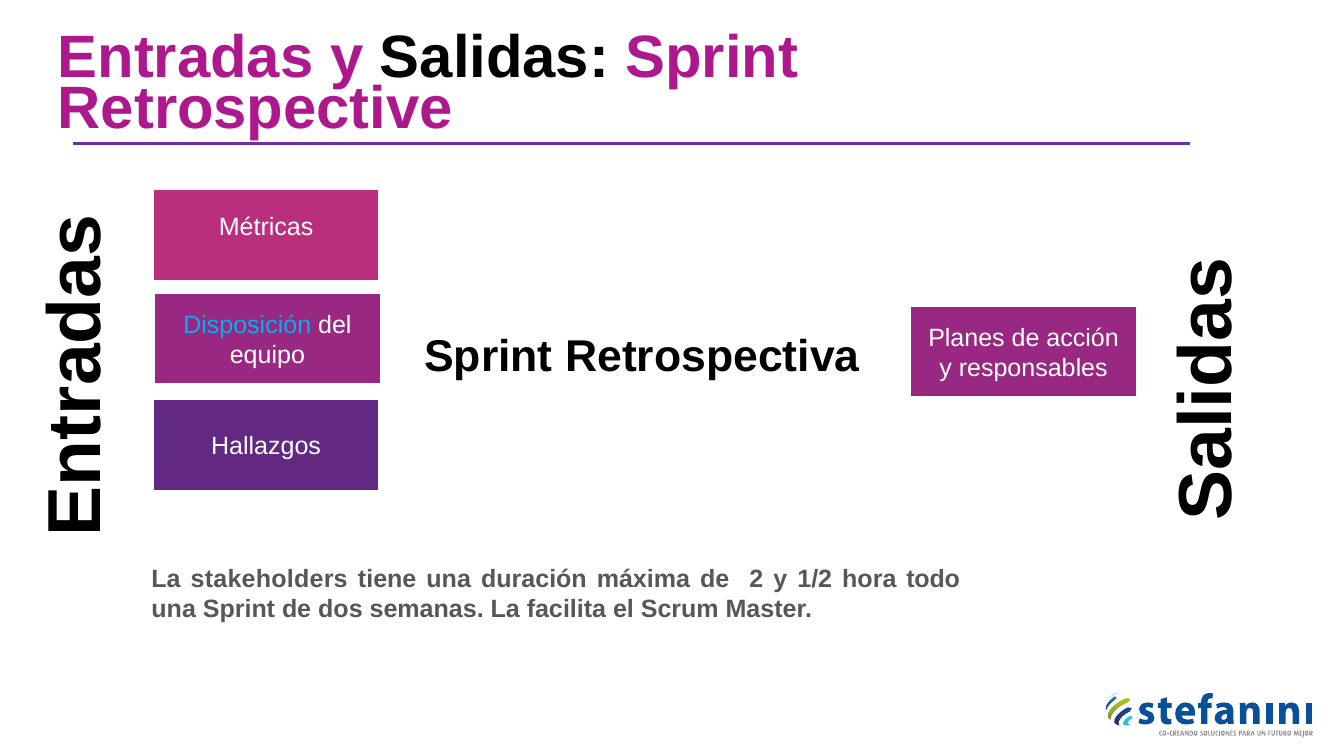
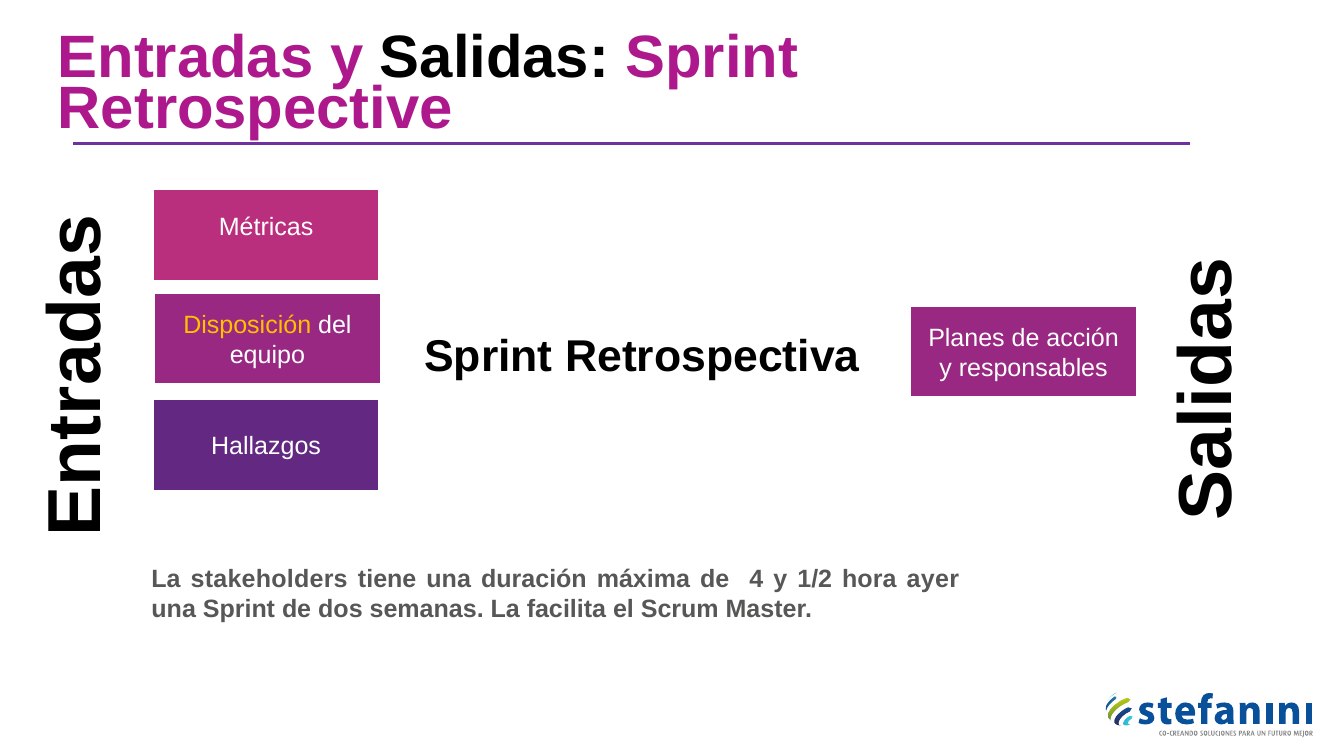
Disposición colour: light blue -> yellow
2: 2 -> 4
todo: todo -> ayer
